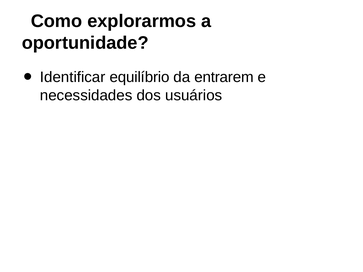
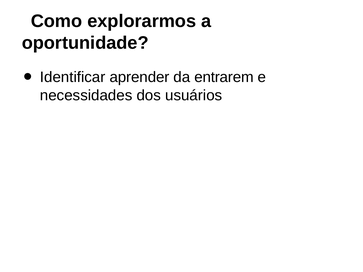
equilíbrio: equilíbrio -> aprender
